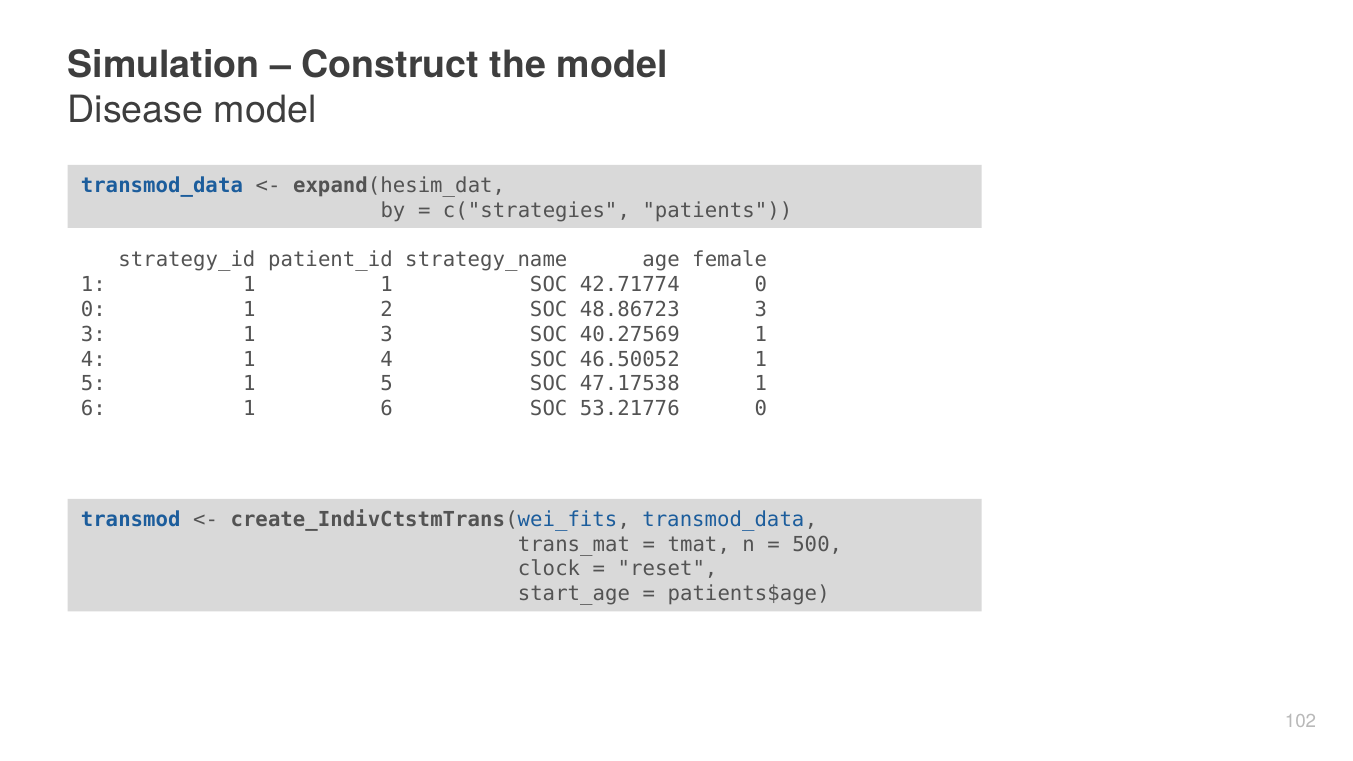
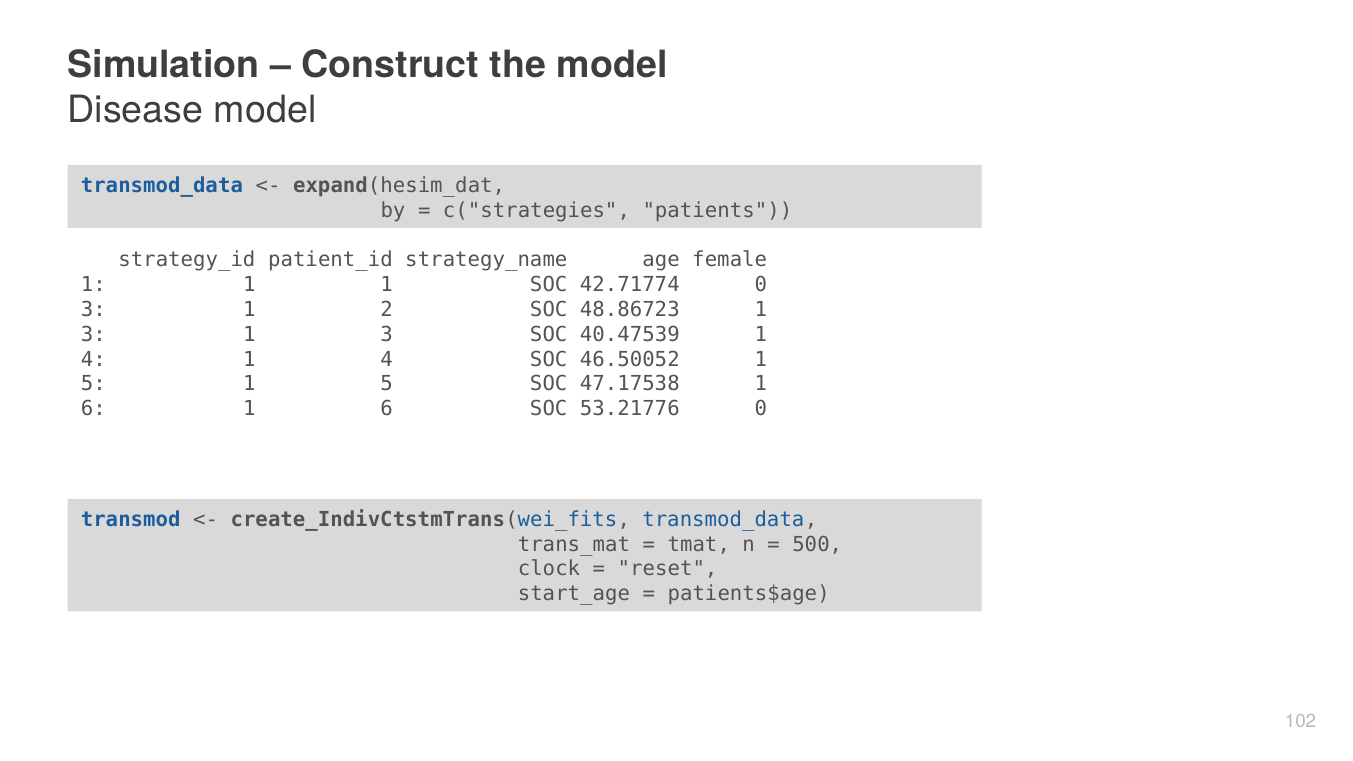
0 at (93, 310): 0 -> 3
48.86723 3: 3 -> 1
40.27569: 40.27569 -> 40.47539
